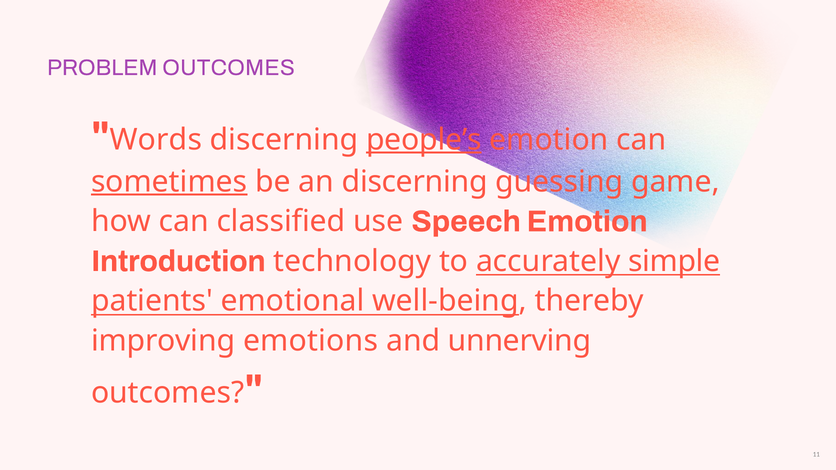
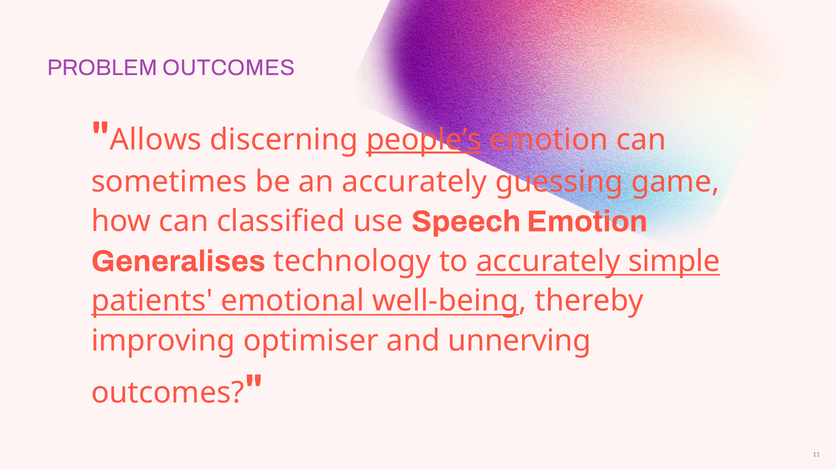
Words: Words -> Allows
sometimes underline: present -> none
an discerning: discerning -> accurately
Introduction: Introduction -> Generalises
emotions: emotions -> optimiser
